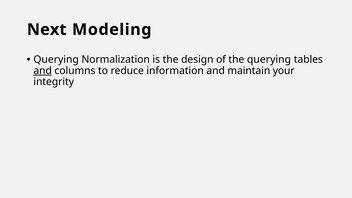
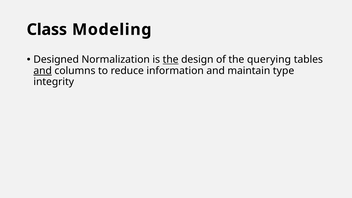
Next: Next -> Class
Querying at (56, 60): Querying -> Designed
the at (171, 60) underline: none -> present
your: your -> type
